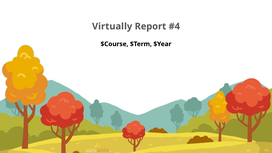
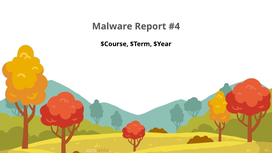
Virtually: Virtually -> Malware
